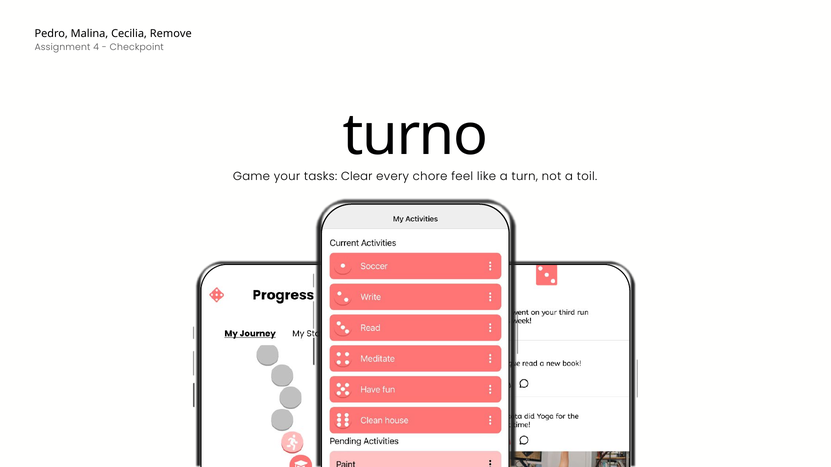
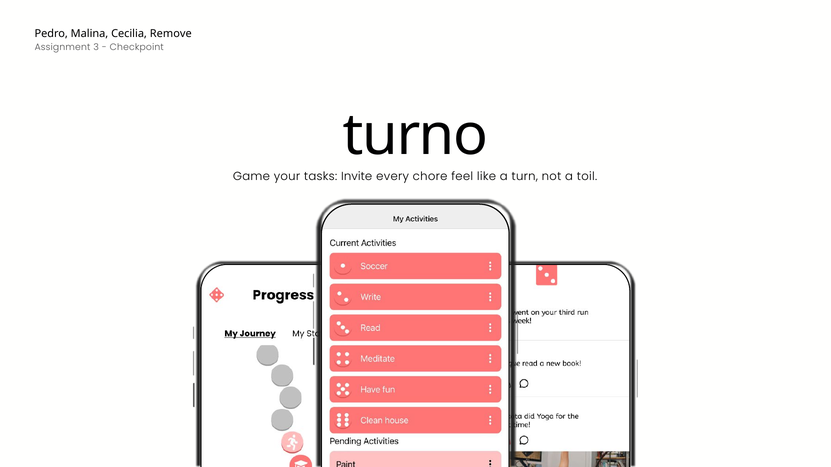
4: 4 -> 3
Clear: Clear -> Invite
